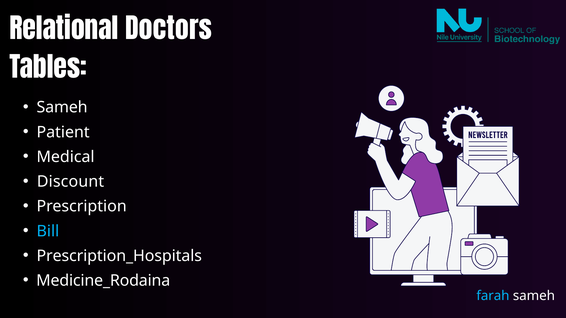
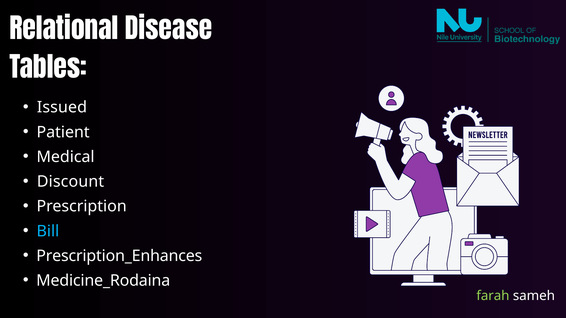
Doctors: Doctors -> Disease
Sameh at (62, 108): Sameh -> Issued
Prescription_Hospitals: Prescription_Hospitals -> Prescription_Enhances
farah colour: light blue -> light green
